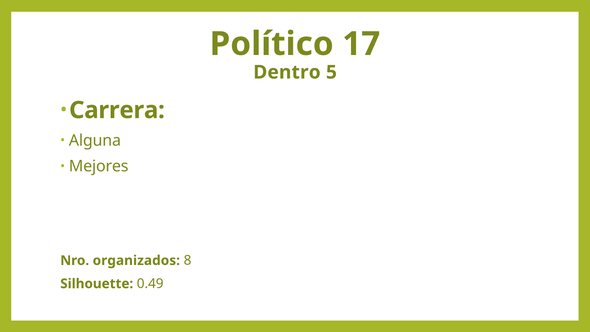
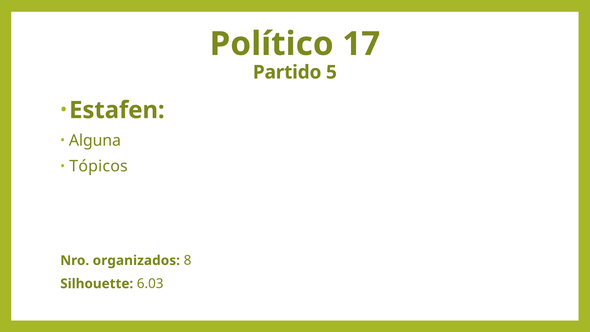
Dentro: Dentro -> Partido
Carrera: Carrera -> Estafen
Mejores: Mejores -> Tópicos
0.49: 0.49 -> 6.03
